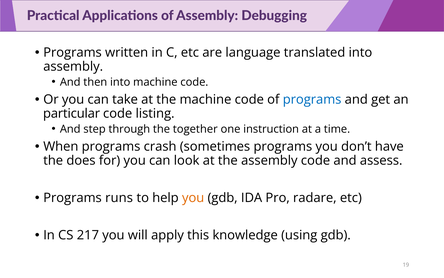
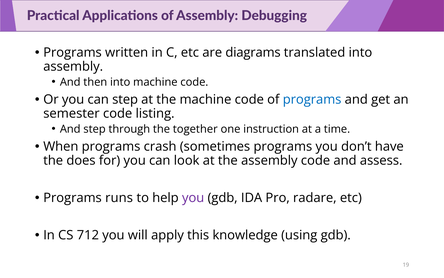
language: language -> diagrams
can take: take -> step
particular: particular -> semester
you at (193, 198) colour: orange -> purple
217: 217 -> 712
